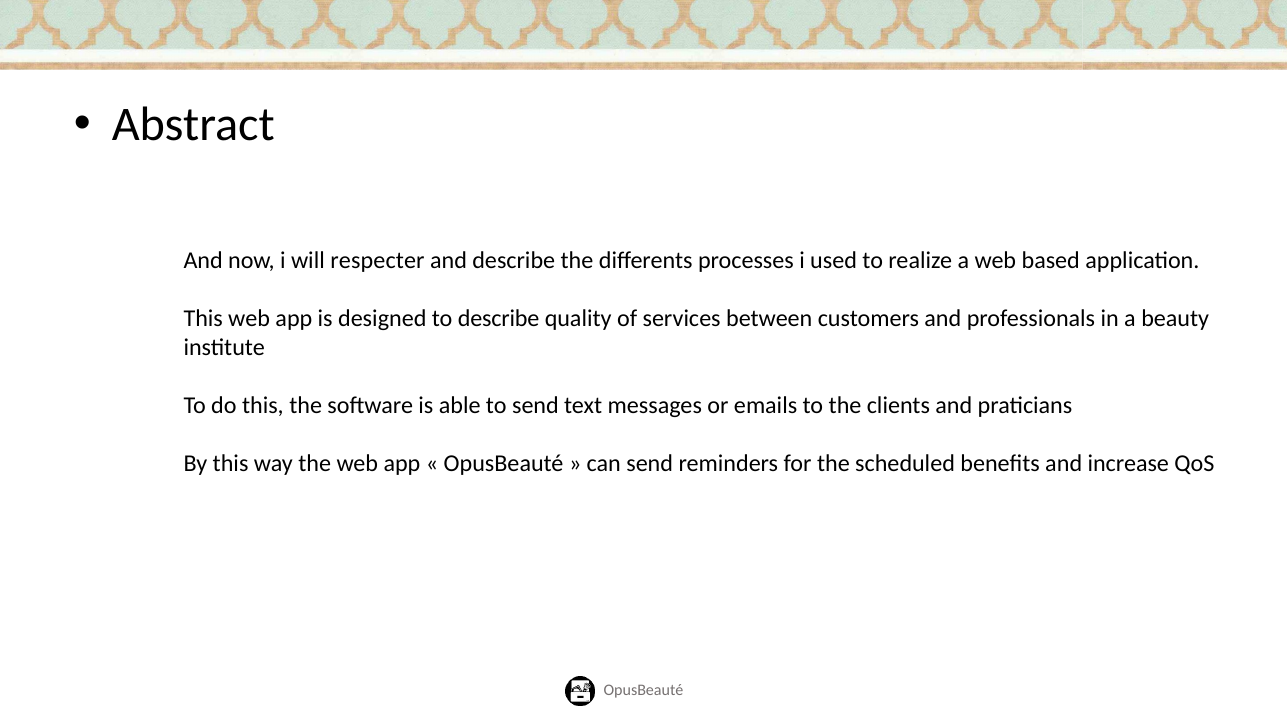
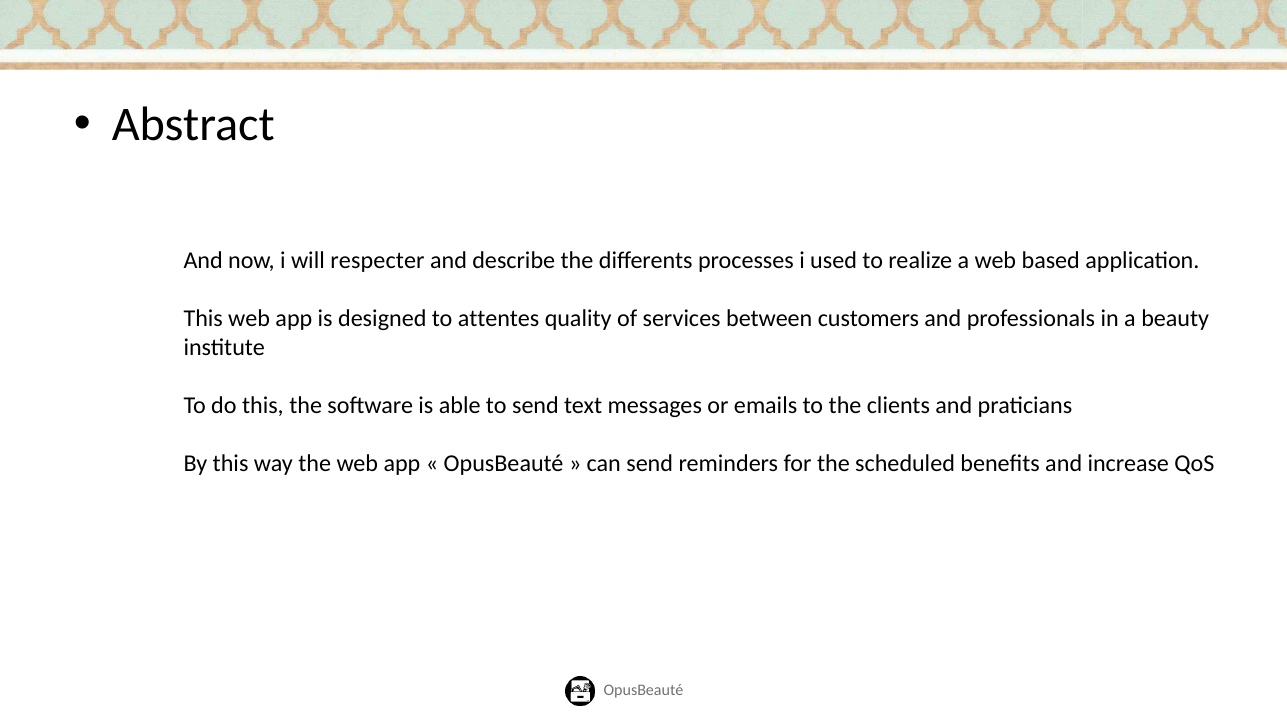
to describe: describe -> attentes
